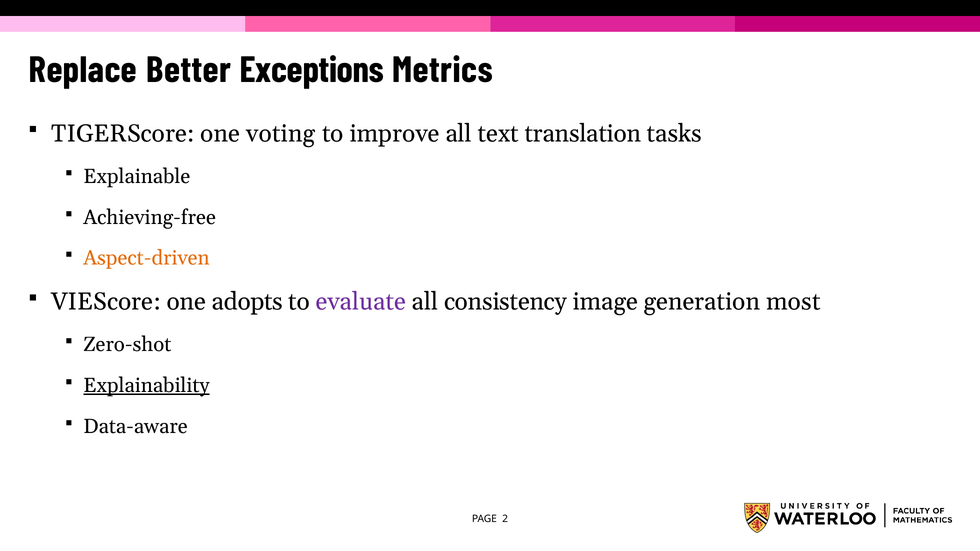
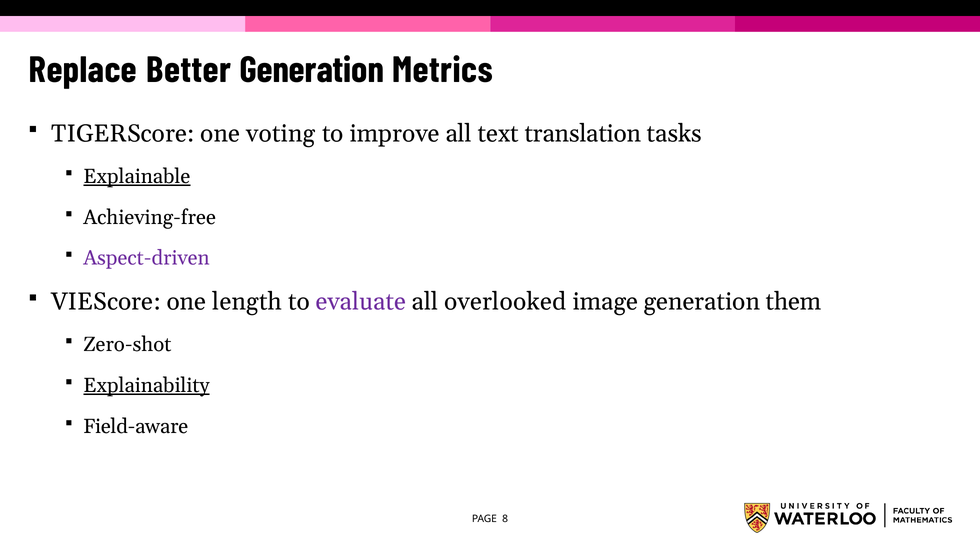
Better Exceptions: Exceptions -> Generation
Explainable underline: none -> present
Aspect-driven colour: orange -> purple
adopts: adopts -> length
consistency: consistency -> overlooked
most: most -> them
Data-aware: Data-aware -> Field-aware
2: 2 -> 8
